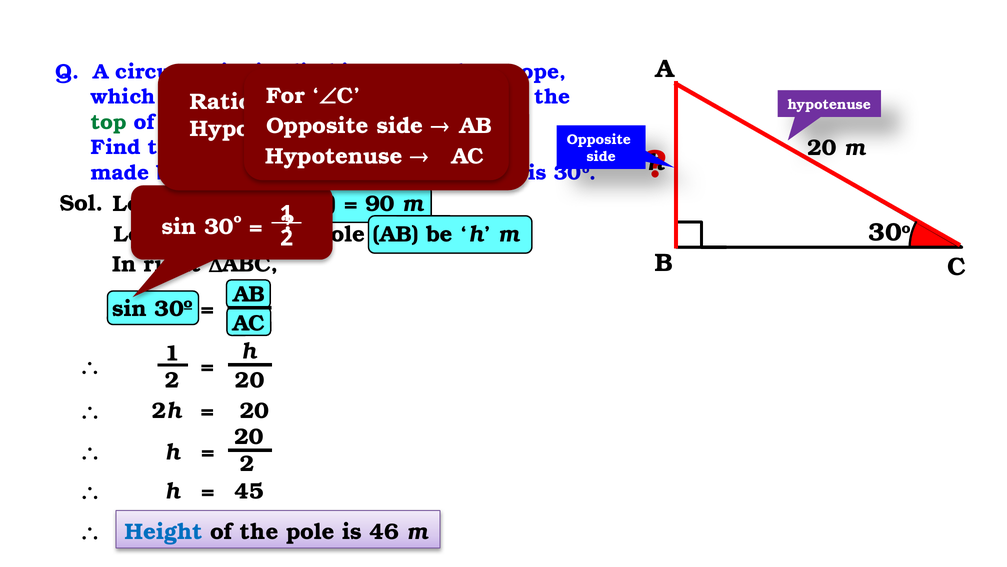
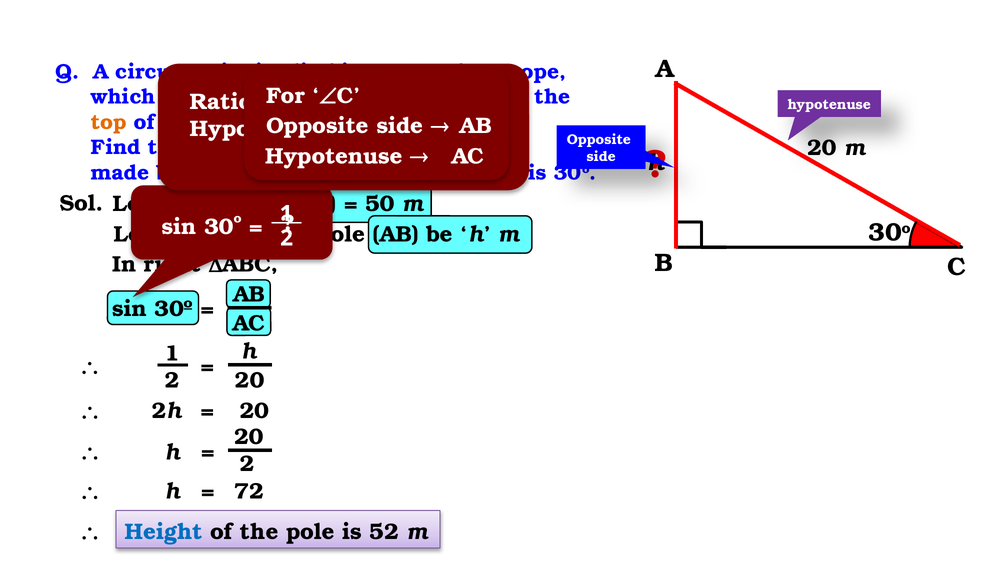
top colour: green -> orange
90: 90 -> 50
45: 45 -> 72
46: 46 -> 52
